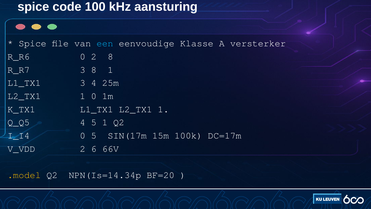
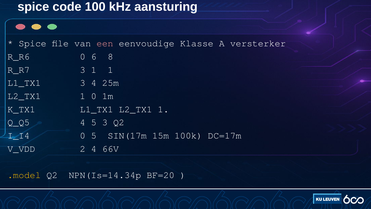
een colour: light blue -> pink
0 2: 2 -> 6
3 8: 8 -> 1
5 1: 1 -> 3
2 6: 6 -> 4
